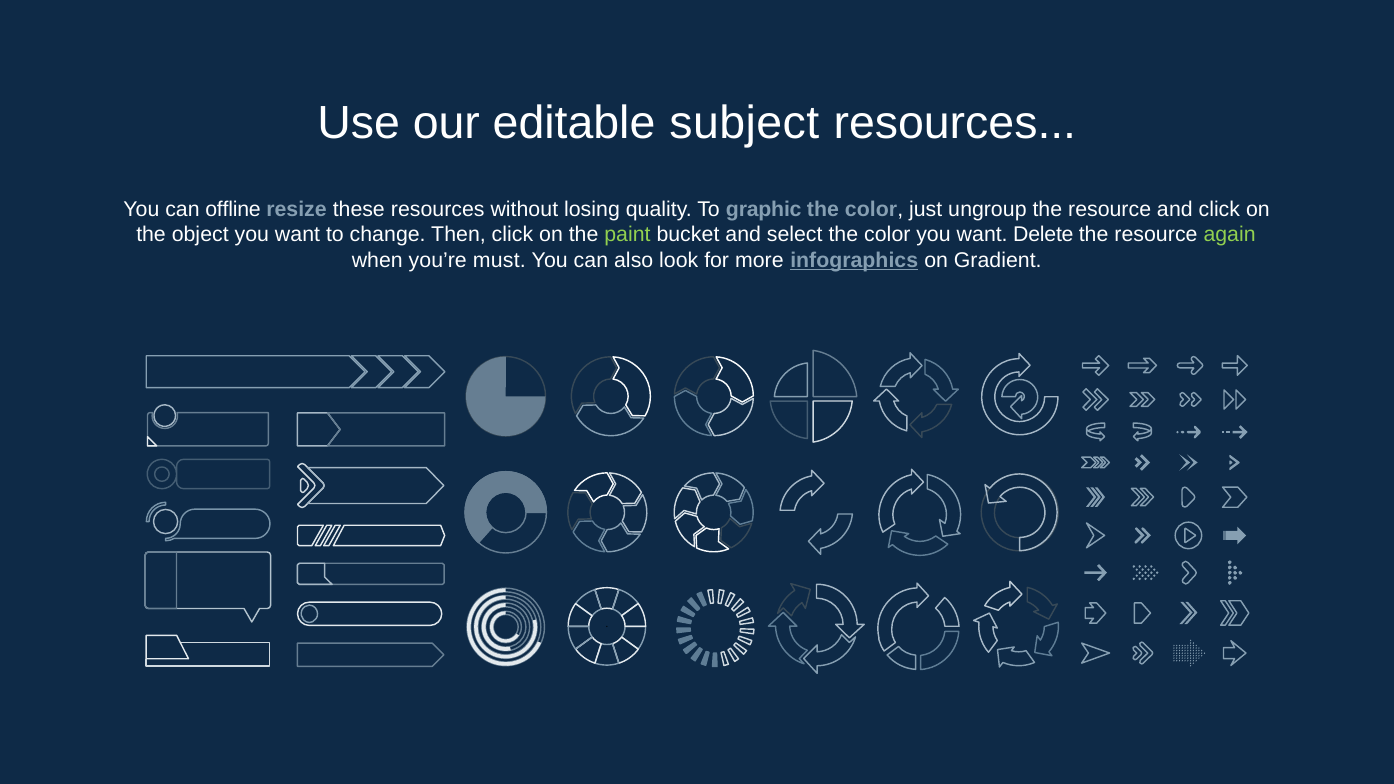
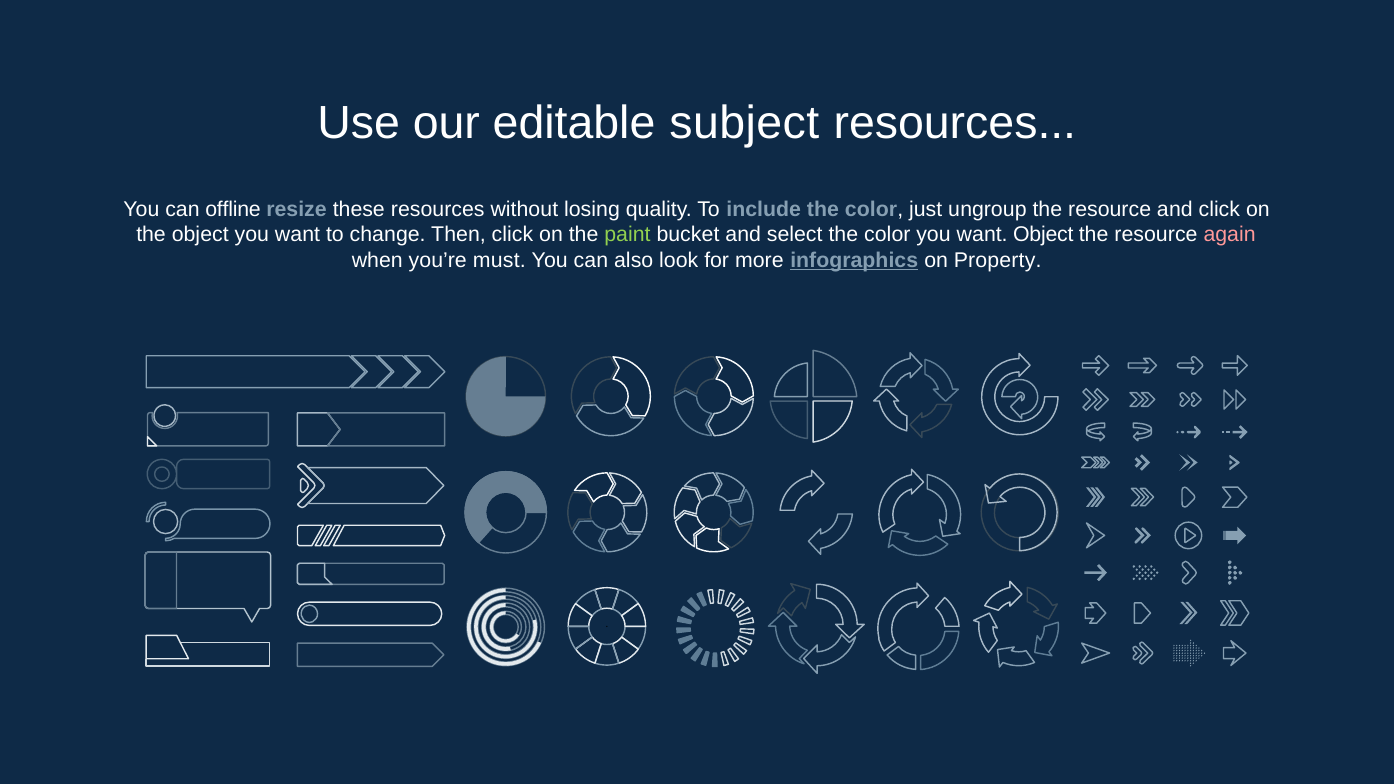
graphic: graphic -> include
want Delete: Delete -> Object
again colour: light green -> pink
Gradient: Gradient -> Property
